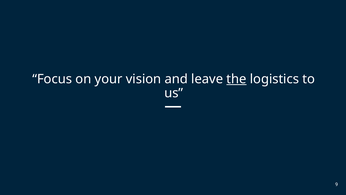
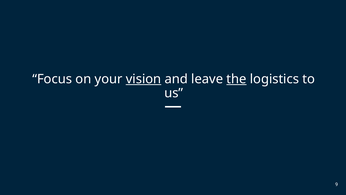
vision underline: none -> present
